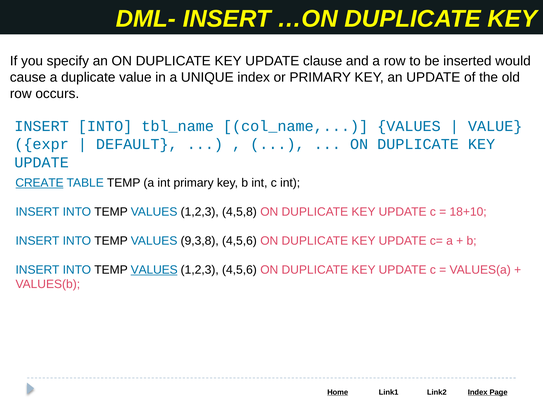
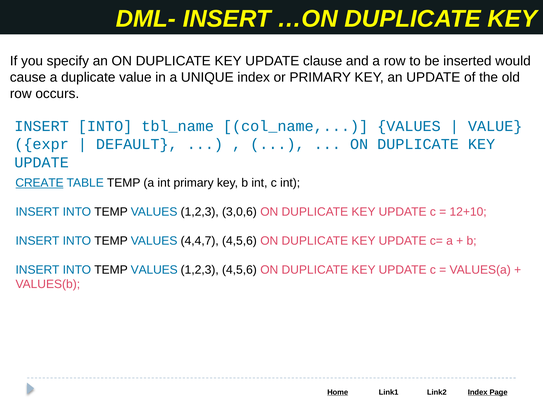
4,5,8: 4,5,8 -> 3,0,6
18+10: 18+10 -> 12+10
9,3,8: 9,3,8 -> 4,4,7
VALUES at (154, 269) underline: present -> none
